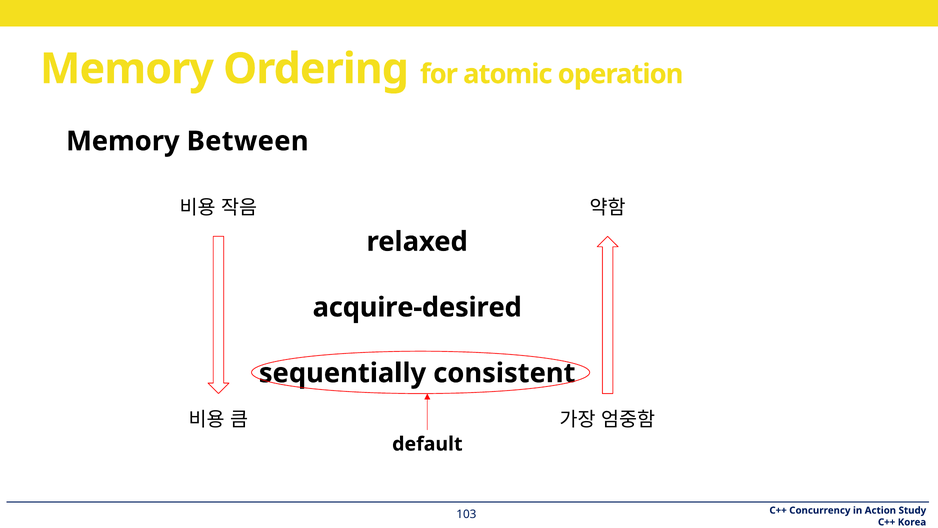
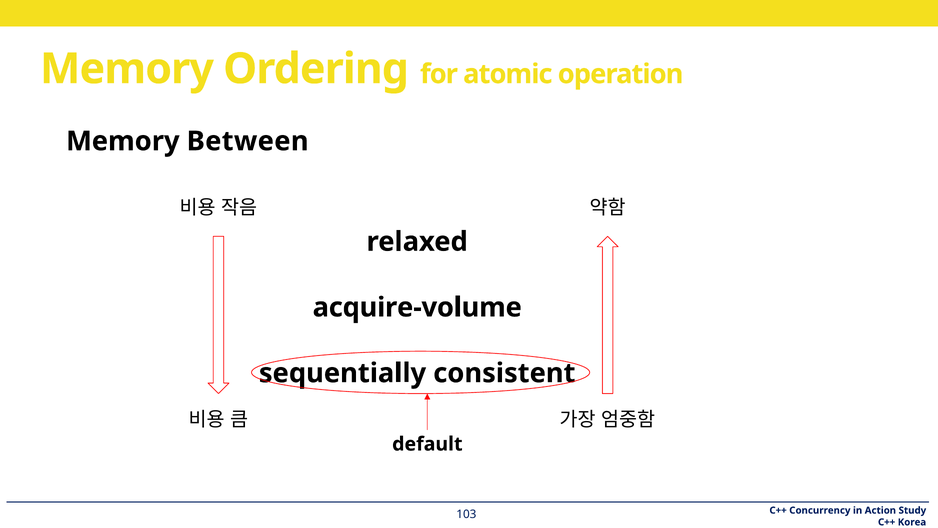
acquire-desired: acquire-desired -> acquire-volume
